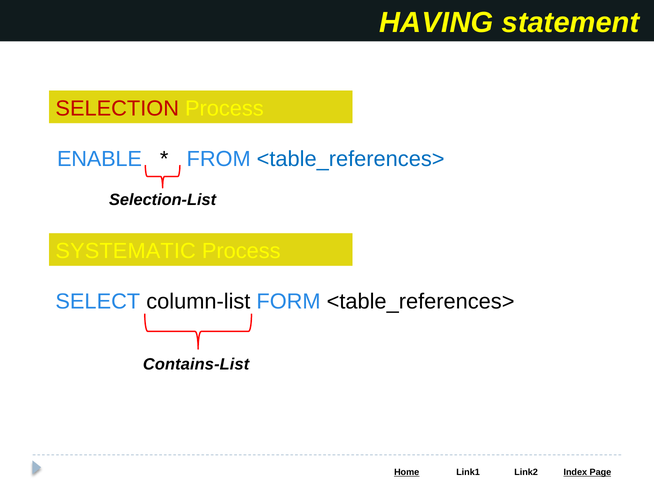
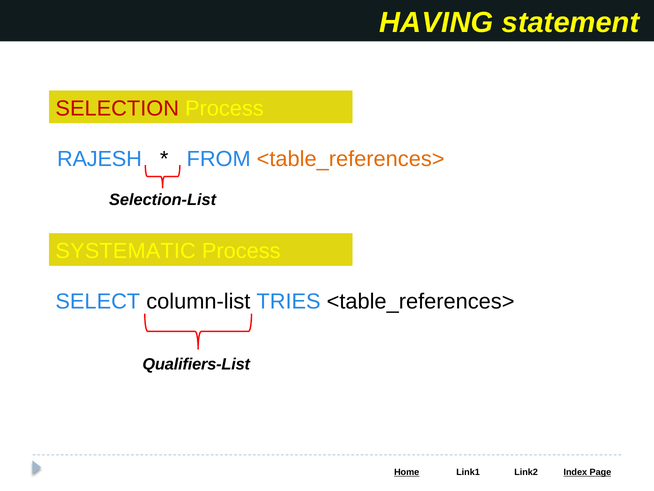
ENABLE: ENABLE -> RAJESH
<table_references> at (351, 159) colour: blue -> orange
FORM: FORM -> TRIES
Contains-List: Contains-List -> Qualifiers-List
